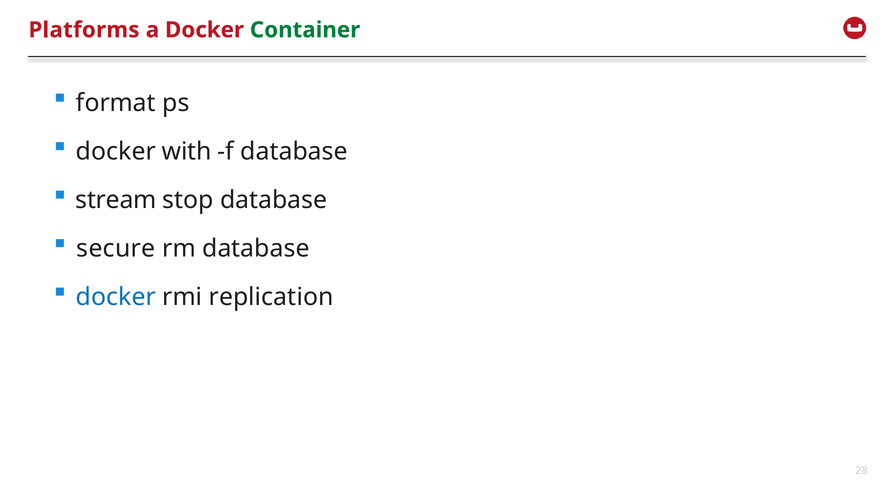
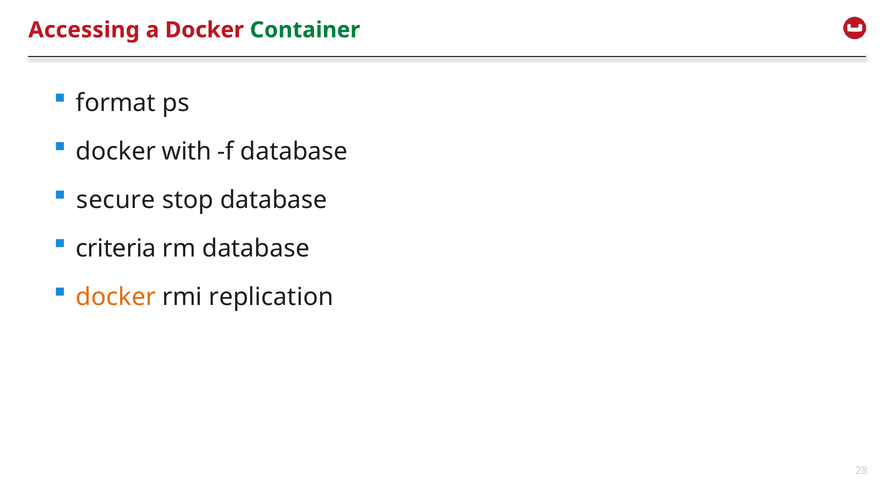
Platforms: Platforms -> Accessing
stream: stream -> secure
secure: secure -> criteria
docker at (116, 297) colour: blue -> orange
